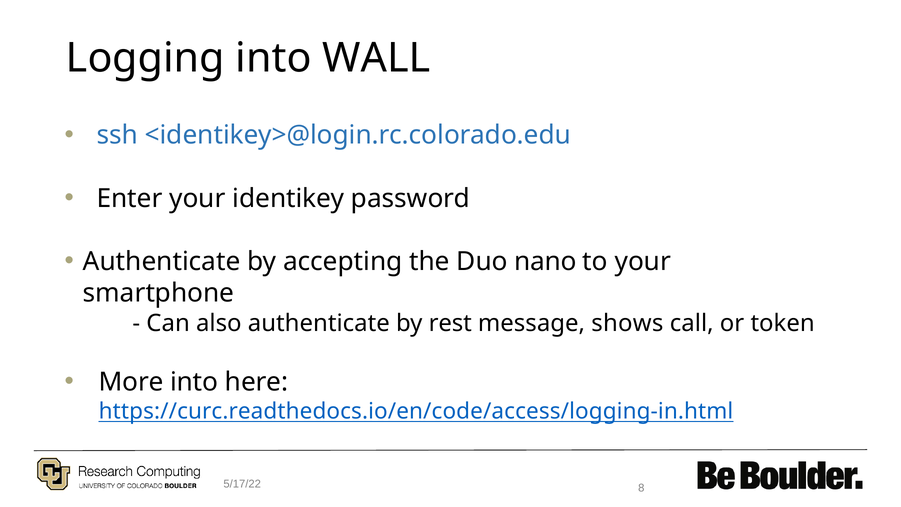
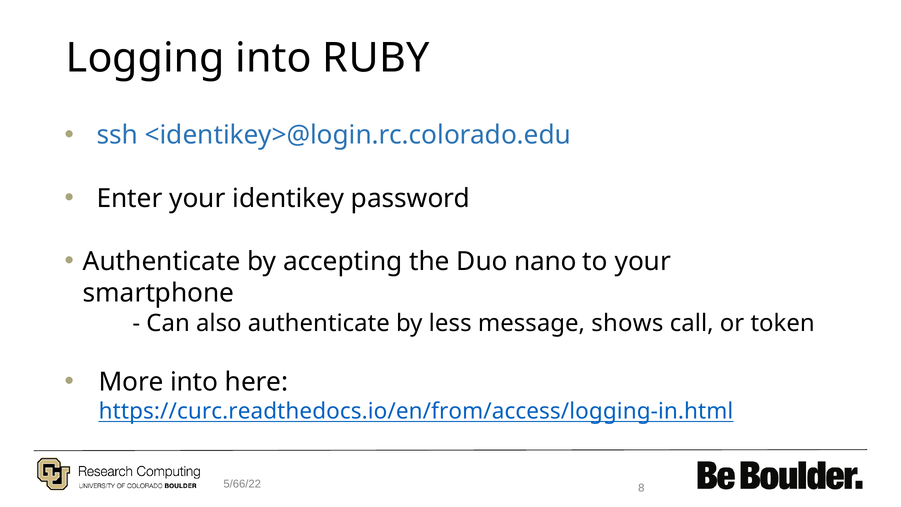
WALL: WALL -> RUBY
rest: rest -> less
https://curc.readthedocs.io/en/code/access/logging-in.html: https://curc.readthedocs.io/en/code/access/logging-in.html -> https://curc.readthedocs.io/en/from/access/logging-in.html
5/17/22: 5/17/22 -> 5/66/22
